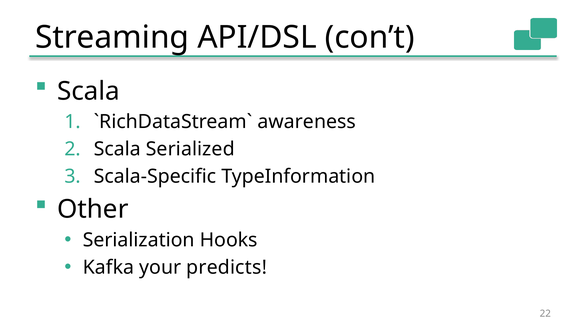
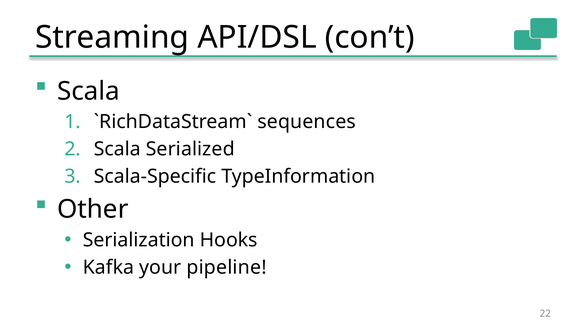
awareness: awareness -> sequences
predicts: predicts -> pipeline
